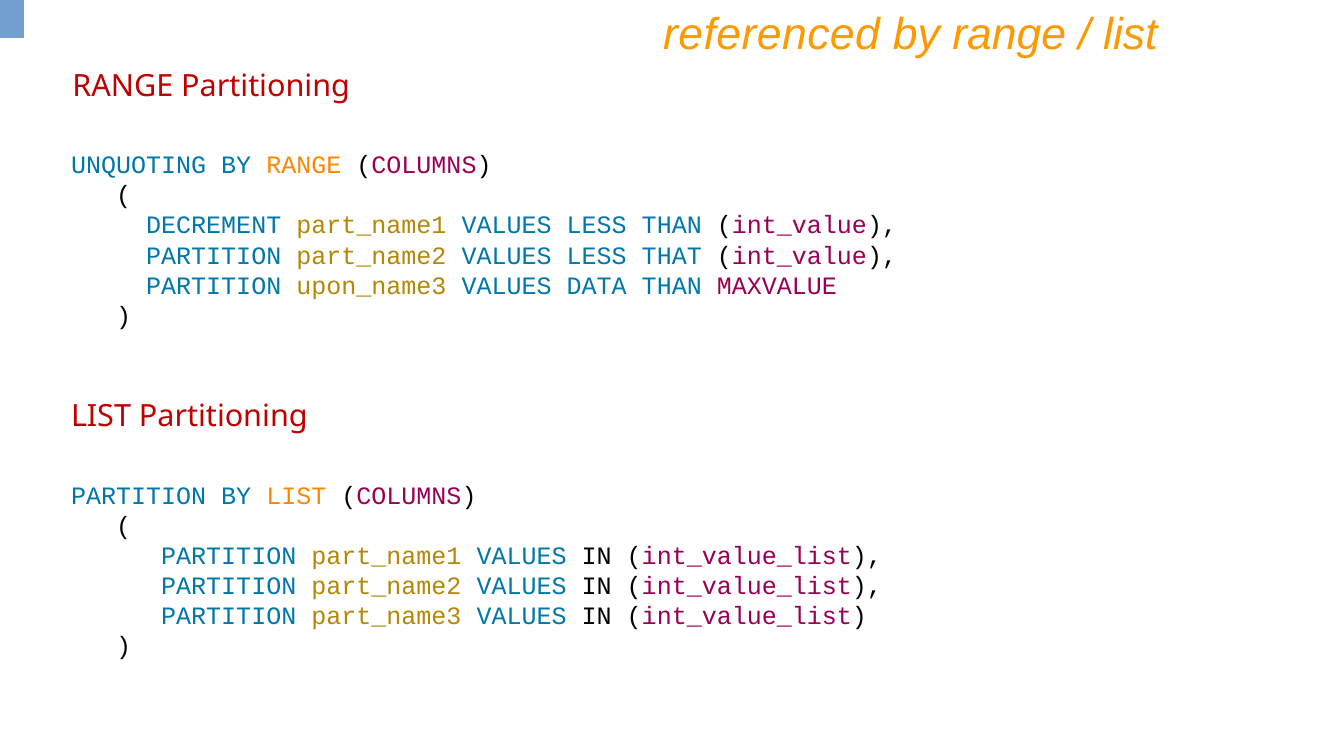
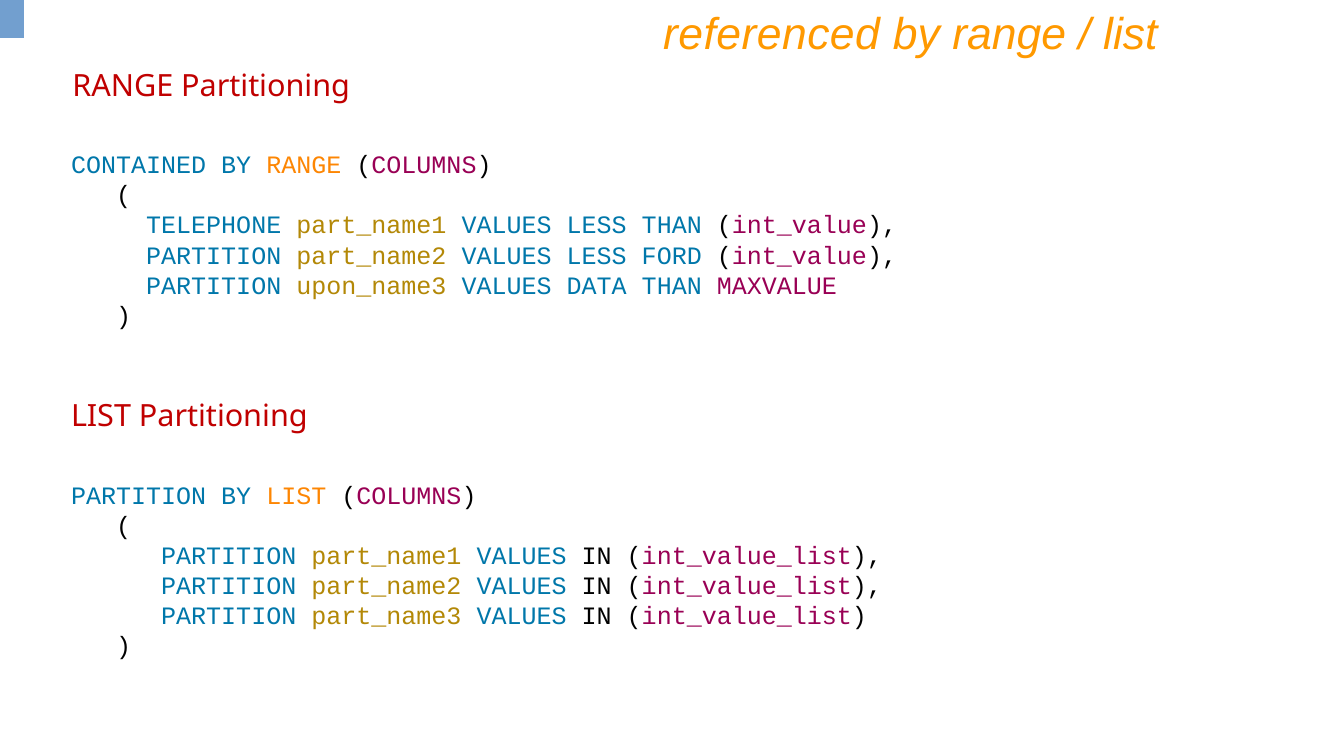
UNQUOTING: UNQUOTING -> CONTAINED
DECREMENT: DECREMENT -> TELEPHONE
THAT: THAT -> FORD
